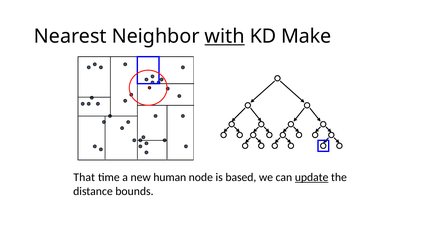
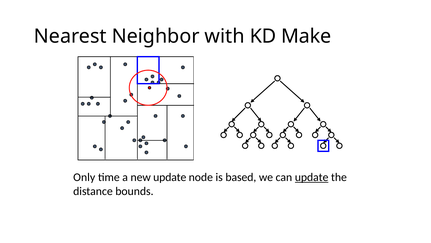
with underline: present -> none
That: That -> Only
new human: human -> update
